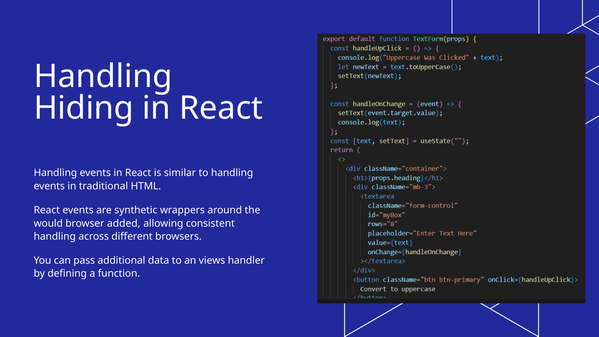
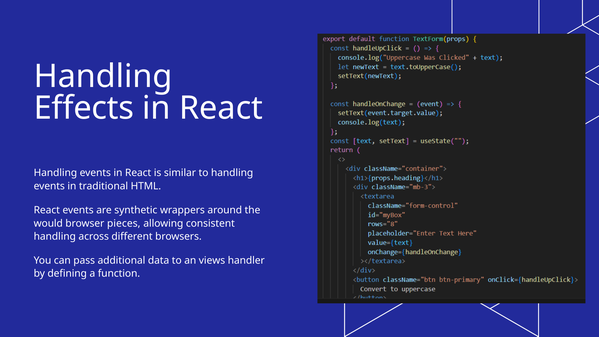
Hiding: Hiding -> Effects
added: added -> pieces
